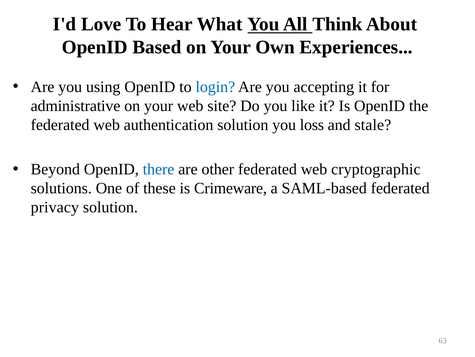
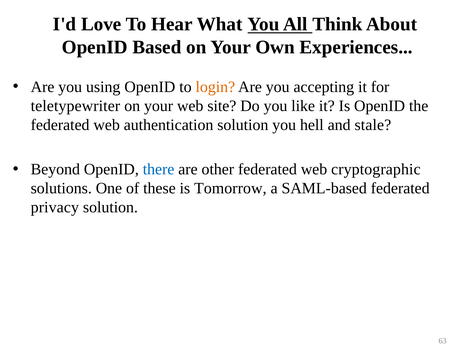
login colour: blue -> orange
administrative: administrative -> teletypewriter
loss: loss -> hell
Crimeware: Crimeware -> Tomorrow
